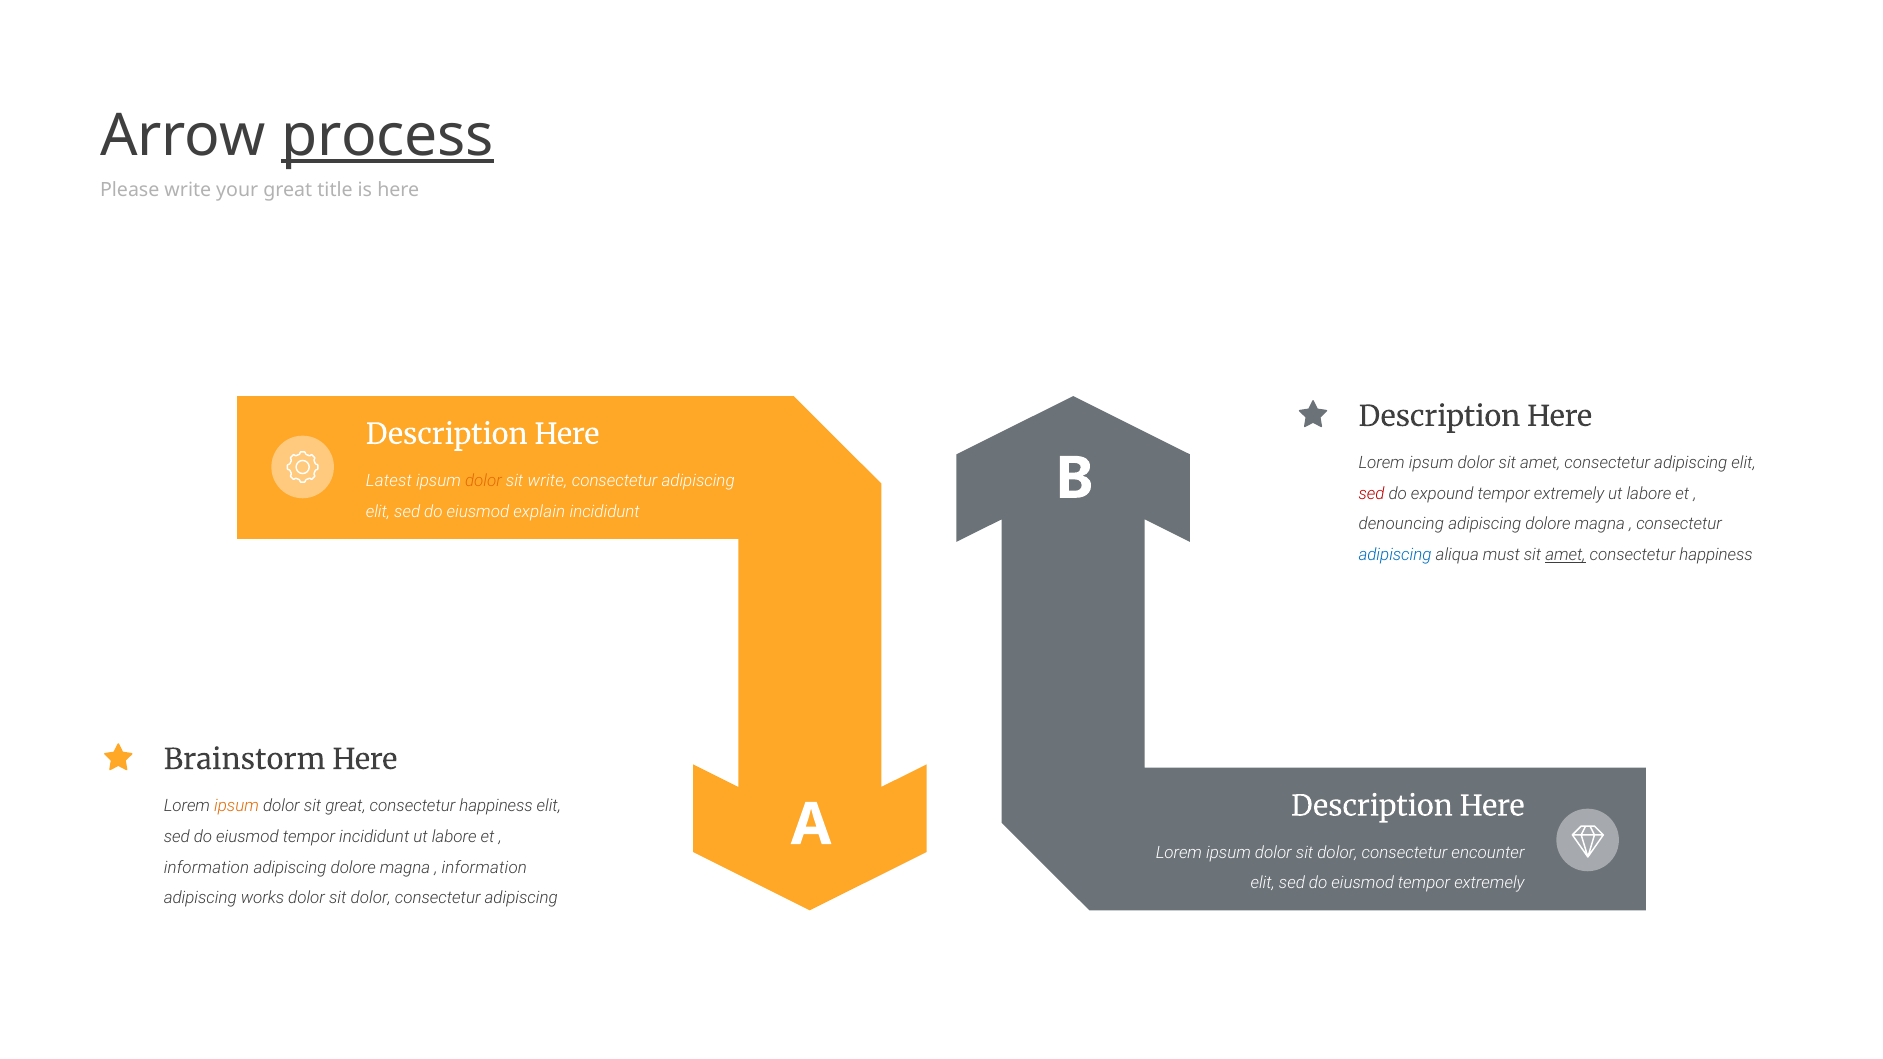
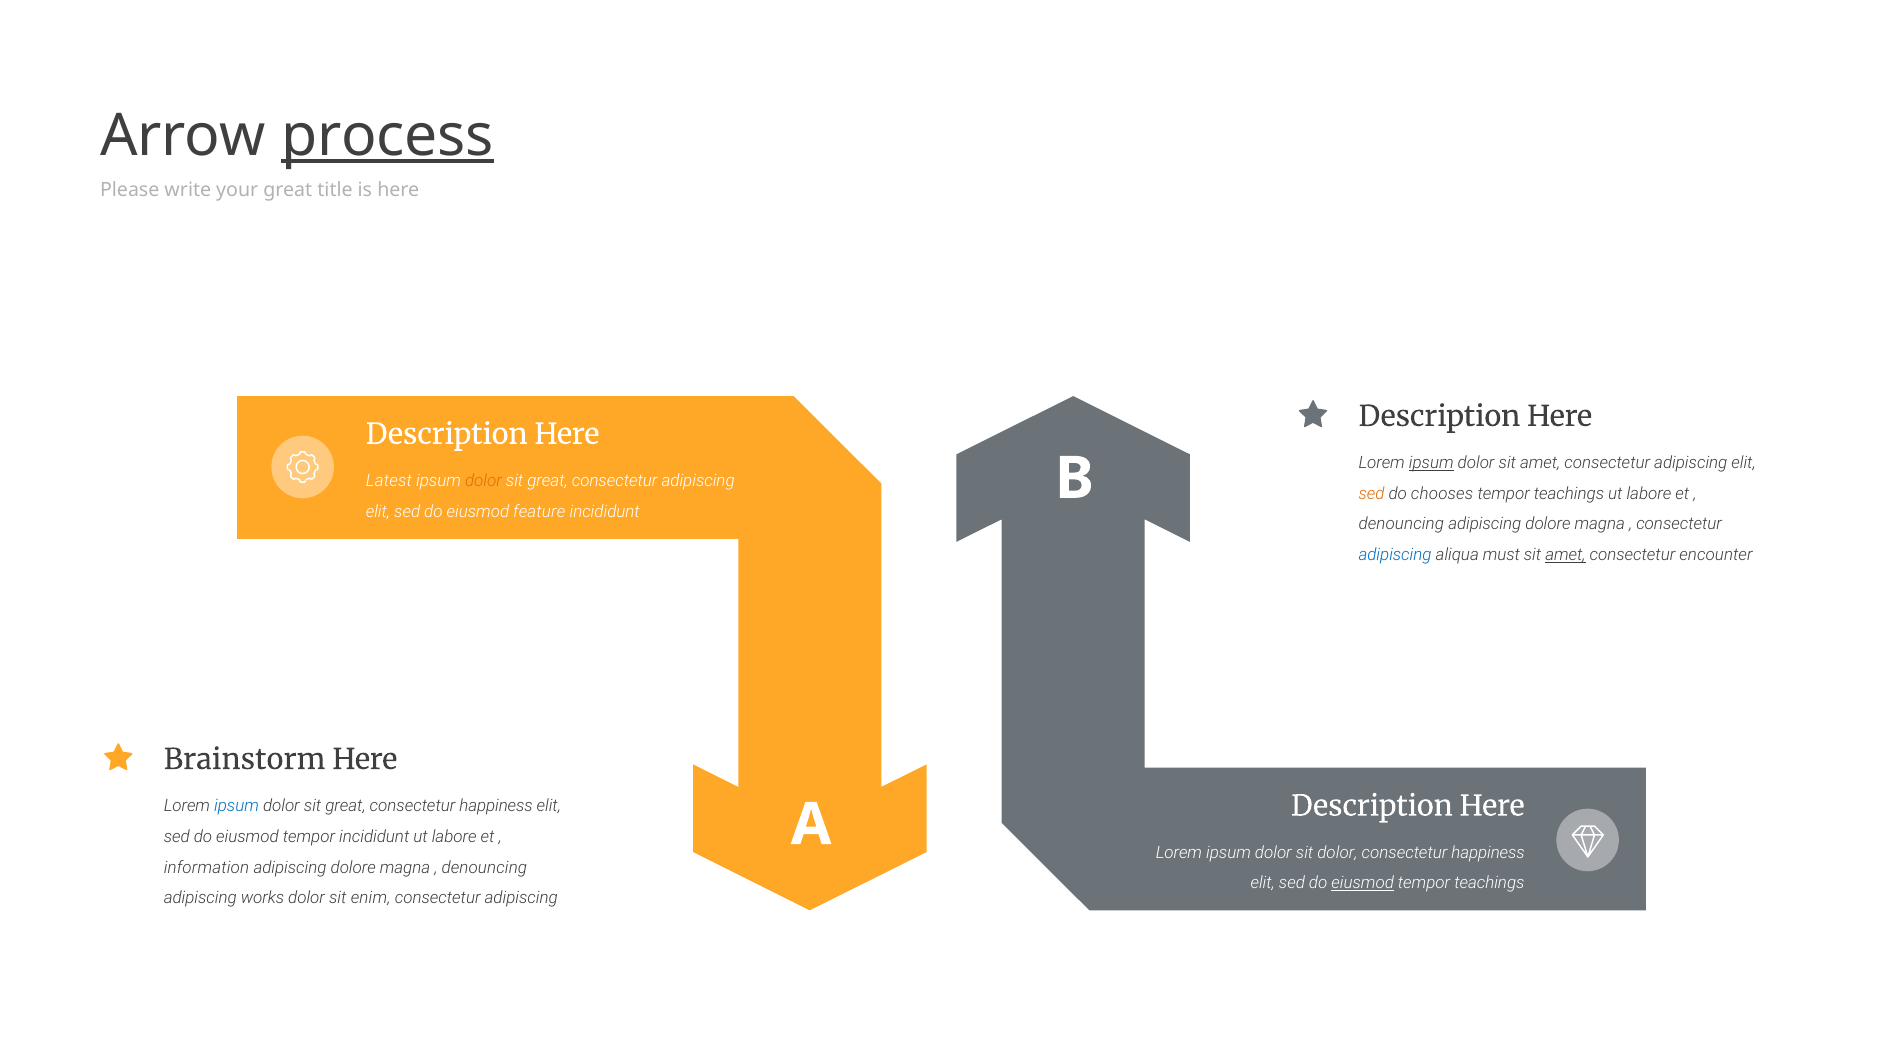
ipsum at (1431, 463) underline: none -> present
write at (547, 481): write -> great
sed at (1372, 494) colour: red -> orange
expound: expound -> chooses
extremely at (1569, 494): extremely -> teachings
explain: explain -> feature
happiness at (1716, 555): happiness -> encounter
ipsum at (237, 806) colour: orange -> blue
encounter at (1488, 853): encounter -> happiness
information at (484, 868): information -> denouncing
eiusmod at (1363, 884) underline: none -> present
extremely at (1489, 884): extremely -> teachings
dolor at (371, 898): dolor -> enim
